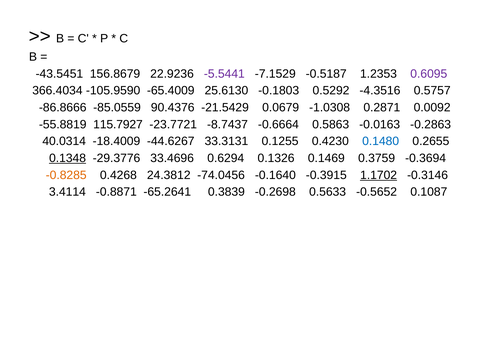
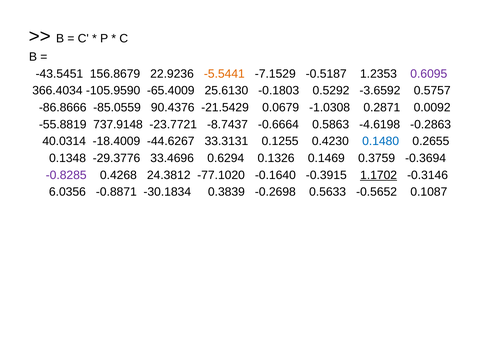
-5.5441 colour: purple -> orange
-4.3516: -4.3516 -> -3.6592
115.7927: 115.7927 -> 737.9148
-0.0163: -0.0163 -> -4.6198
0.1348 underline: present -> none
-0.8285 colour: orange -> purple
-74.0456: -74.0456 -> -77.1020
3.4114: 3.4114 -> 6.0356
-65.2641: -65.2641 -> -30.1834
